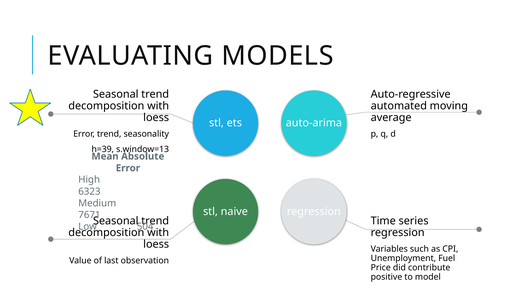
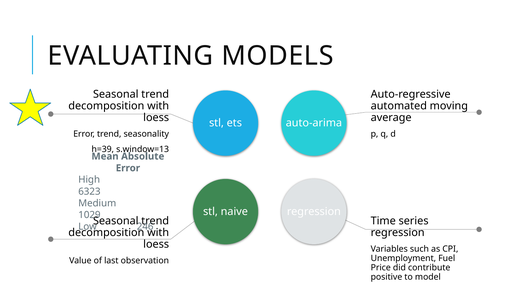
7671: 7671 -> 1029
504: 504 -> 246
